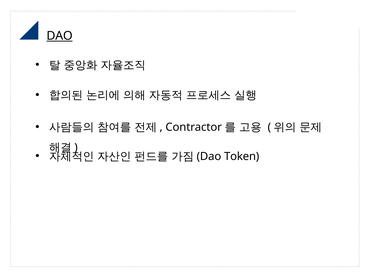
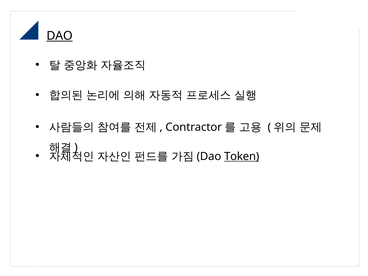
Token underline: none -> present
